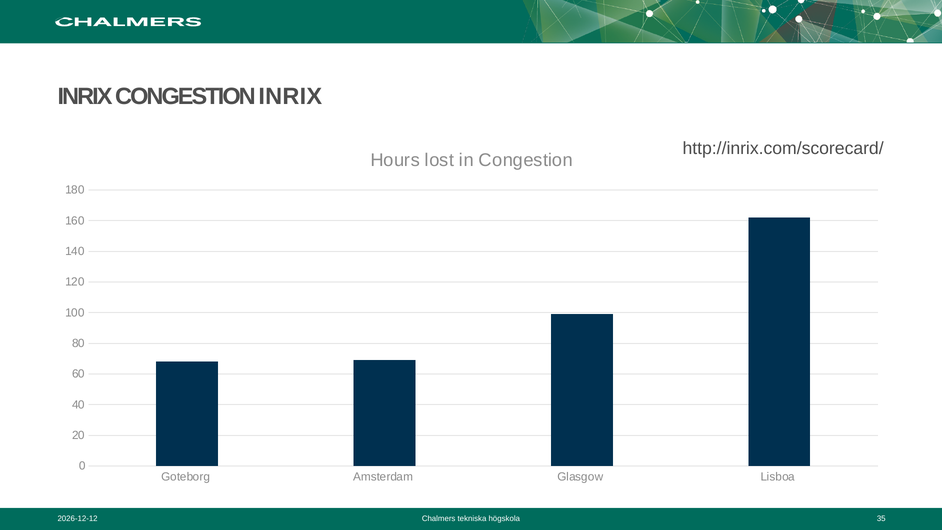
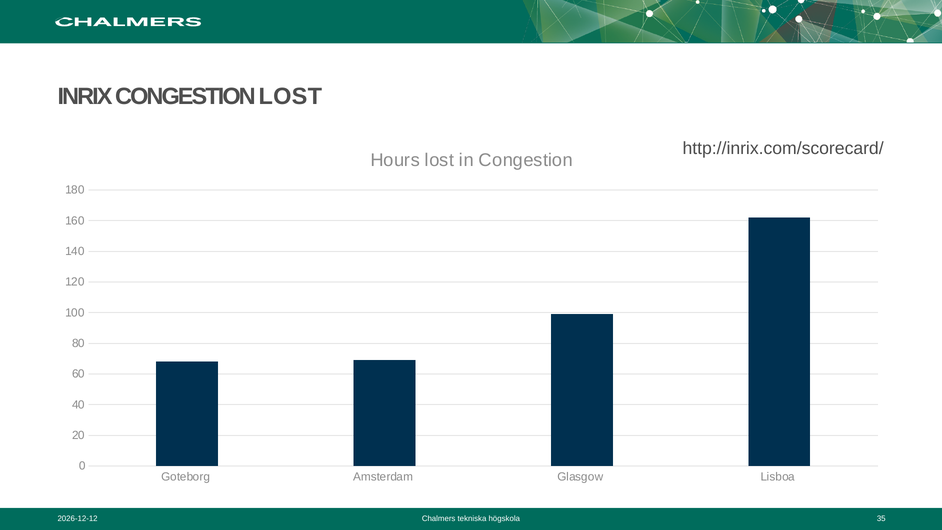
CONGESTION INRIX: INRIX -> LOST
